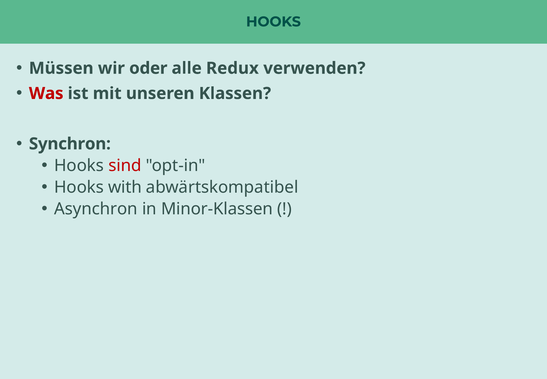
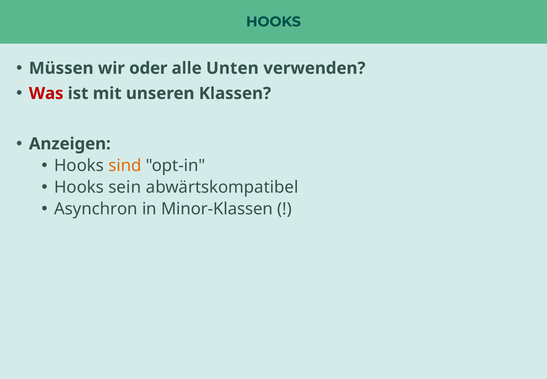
Redux: Redux -> Unten
Synchron: Synchron -> Anzeigen
sind colour: red -> orange
with: with -> sein
